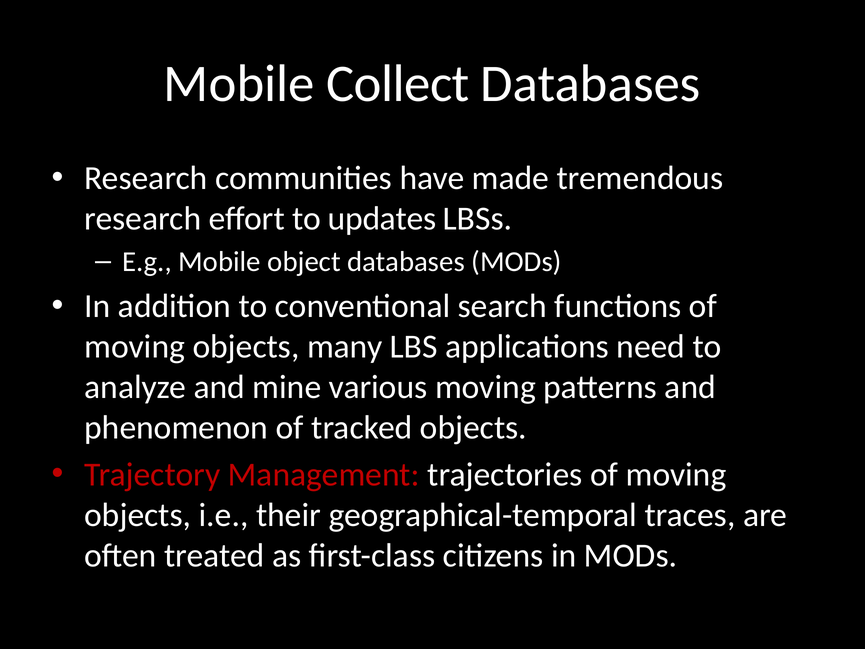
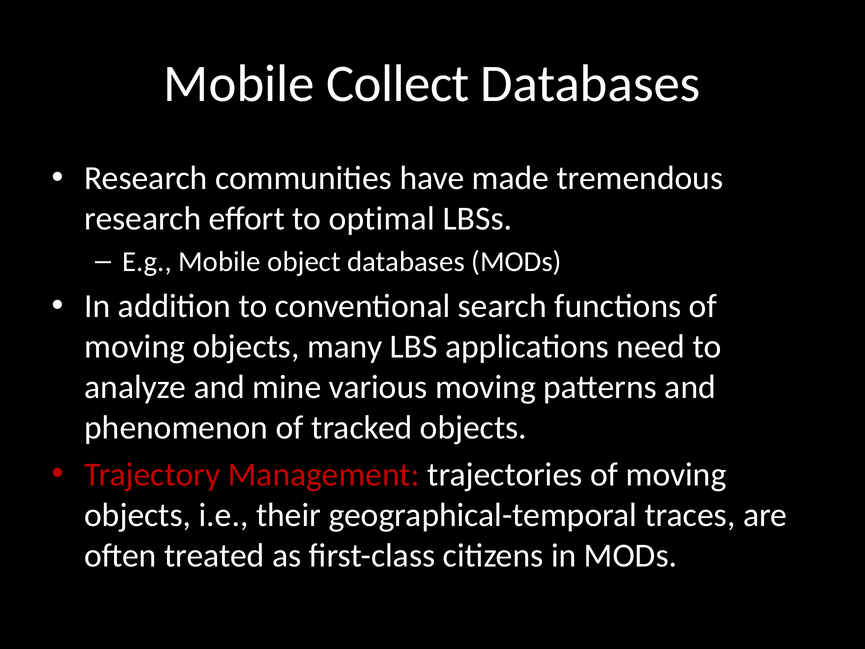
updates: updates -> optimal
